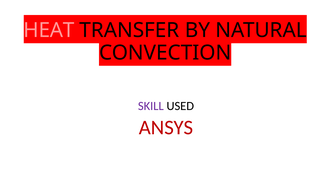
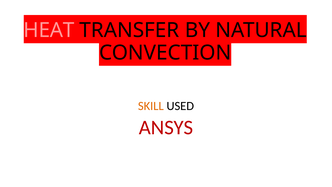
SKILL colour: purple -> orange
